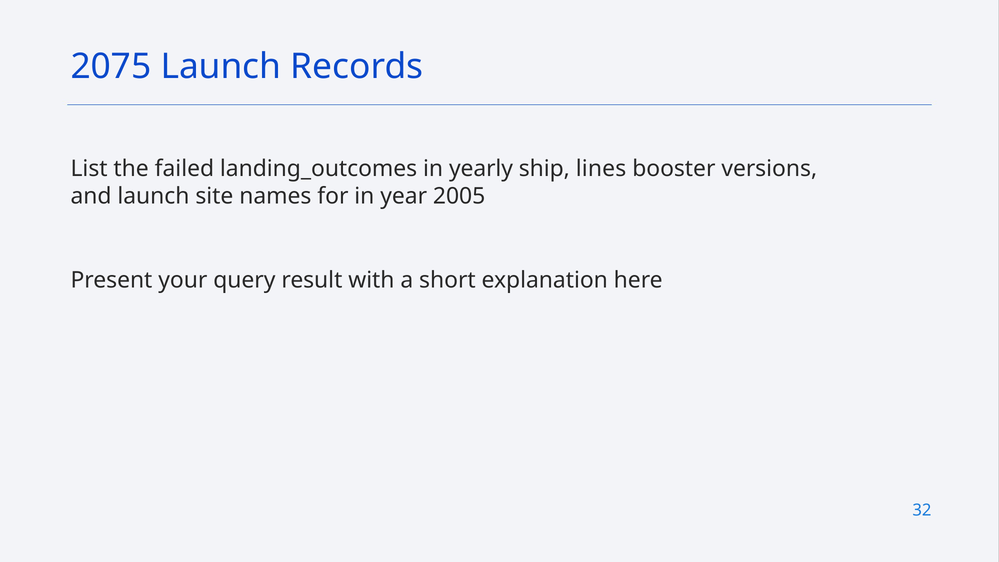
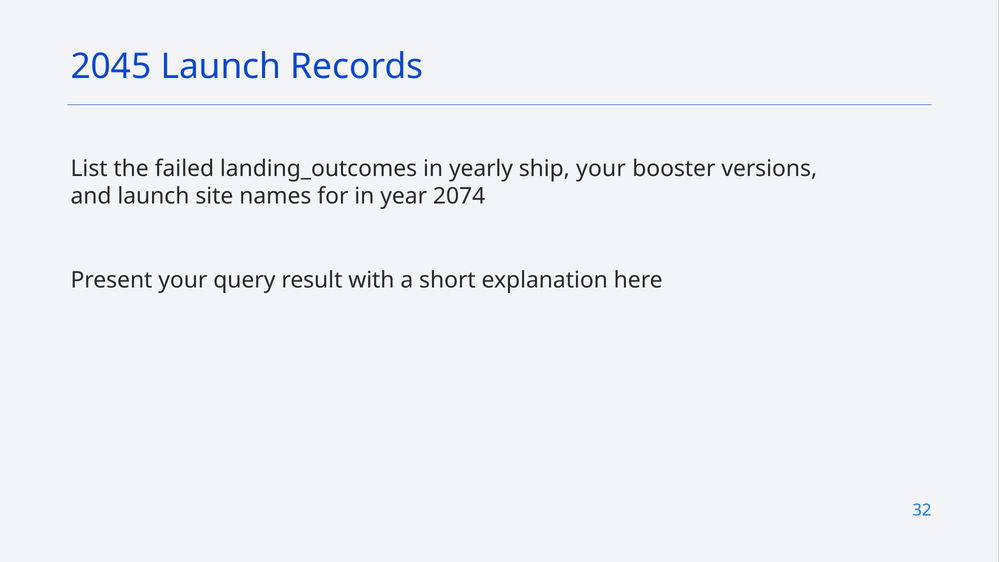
2075: 2075 -> 2045
ship lines: lines -> your
2005: 2005 -> 2074
